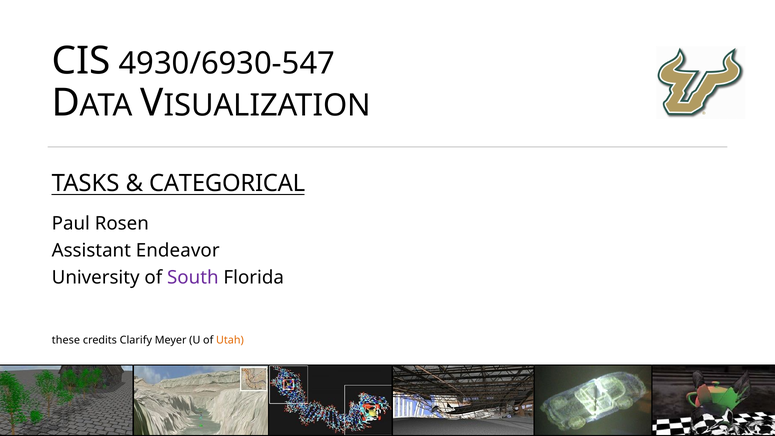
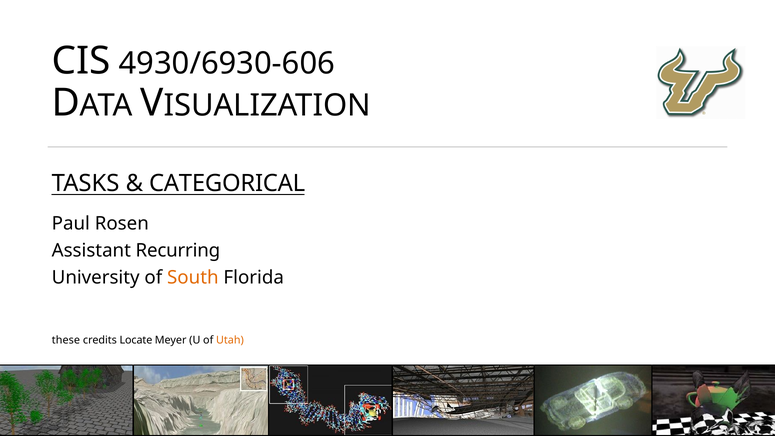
4930/6930-547: 4930/6930-547 -> 4930/6930-606
Endeavor: Endeavor -> Recurring
South colour: purple -> orange
Clarify: Clarify -> Locate
